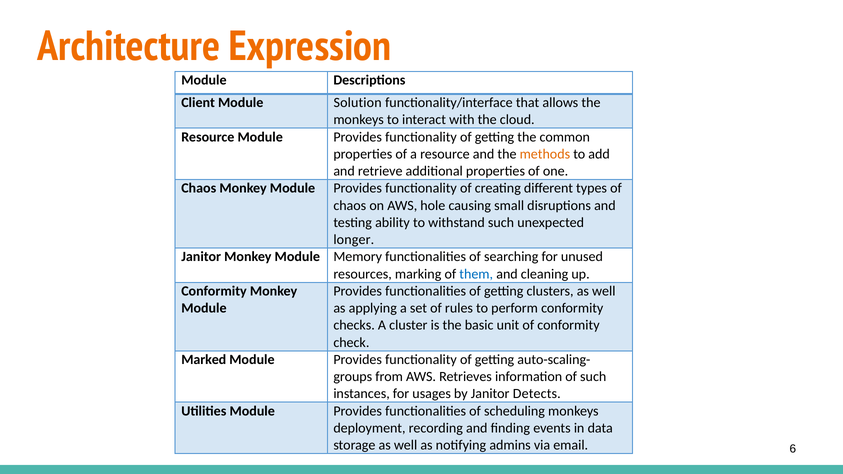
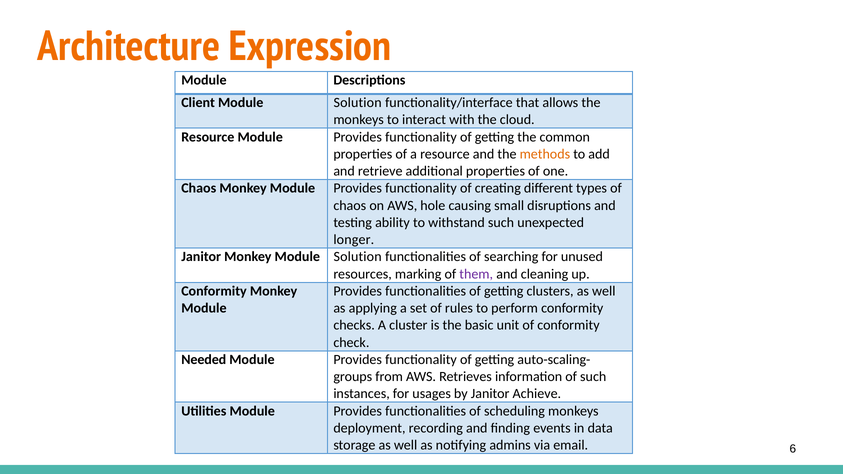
Monkey Module Memory: Memory -> Solution
them colour: blue -> purple
Marked: Marked -> Needed
Detects: Detects -> Achieve
